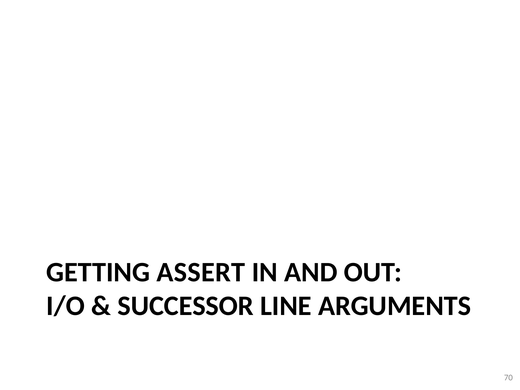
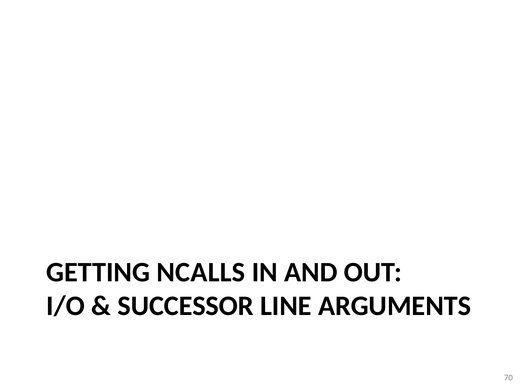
ASSERT: ASSERT -> NCALLS
